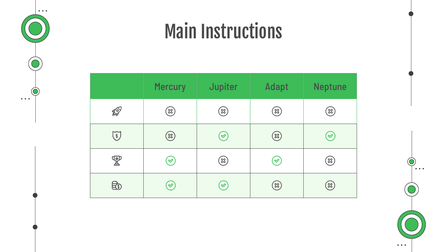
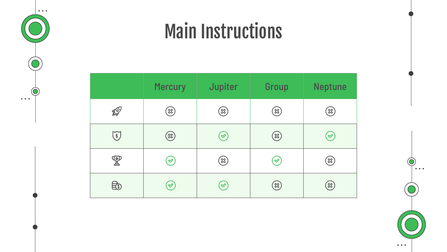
Adapt: Adapt -> Group
